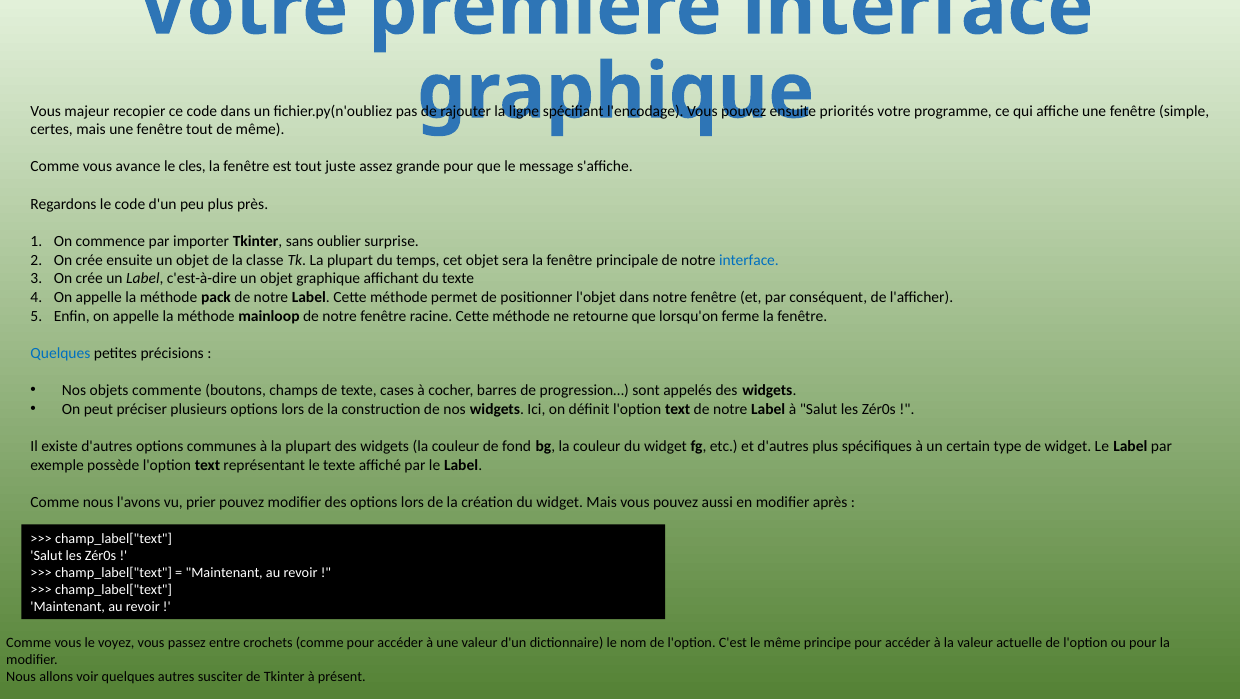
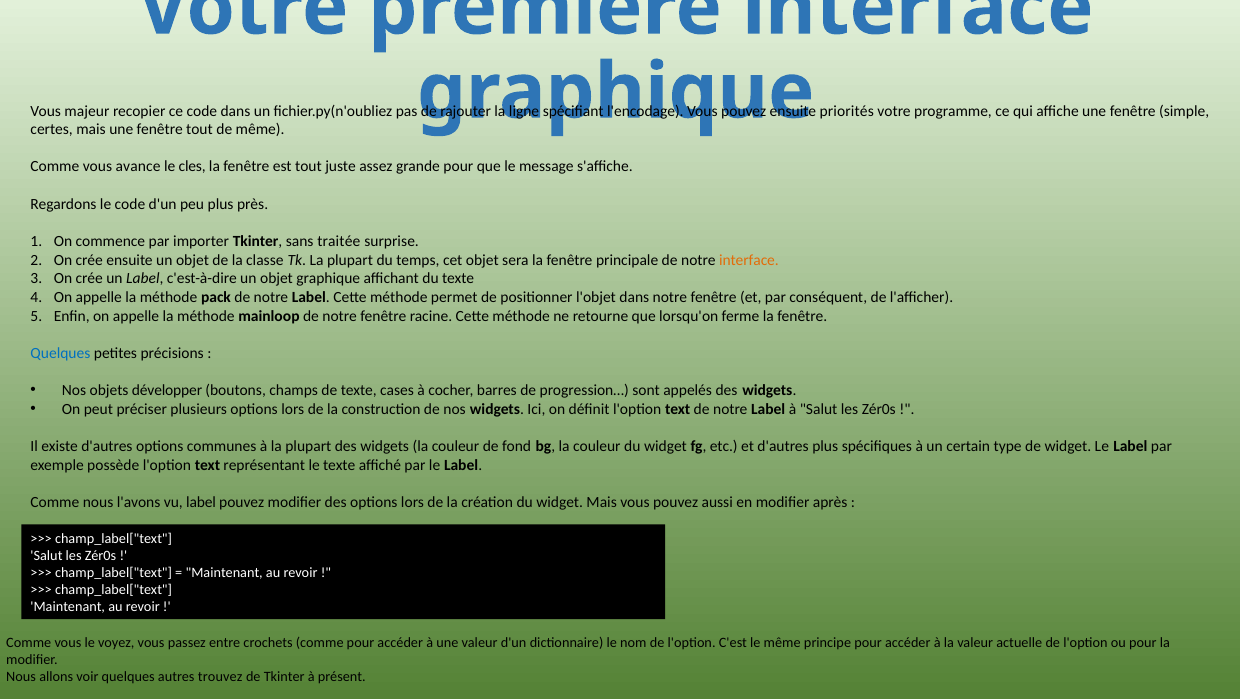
oublier: oublier -> traitée
interface at (749, 260) colour: blue -> orange
commente: commente -> développer
vu prier: prier -> label
susciter: susciter -> trouvez
